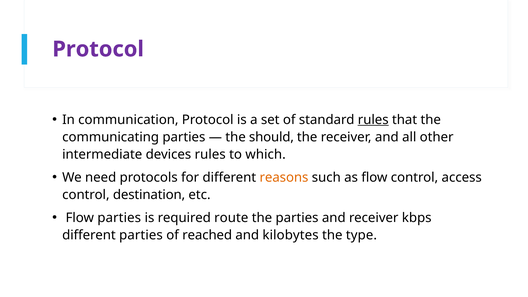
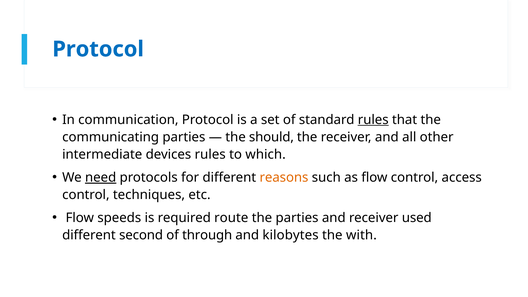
Protocol at (98, 49) colour: purple -> blue
need underline: none -> present
destination: destination -> techniques
Flow parties: parties -> speeds
kbps: kbps -> used
different parties: parties -> second
reached: reached -> through
type: type -> with
